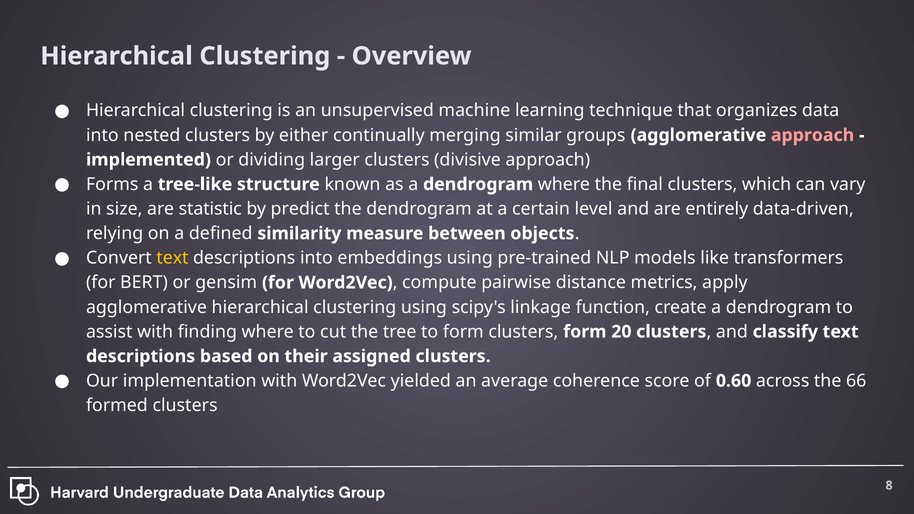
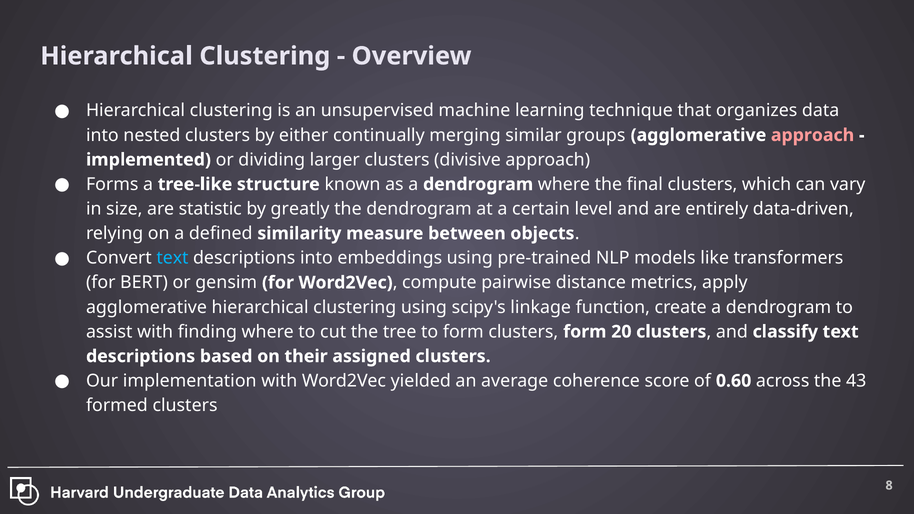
predict: predict -> greatly
text at (173, 258) colour: yellow -> light blue
66: 66 -> 43
